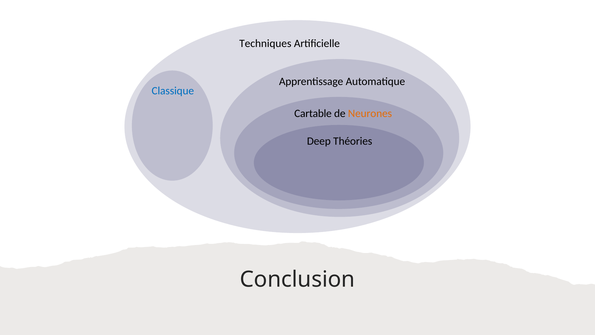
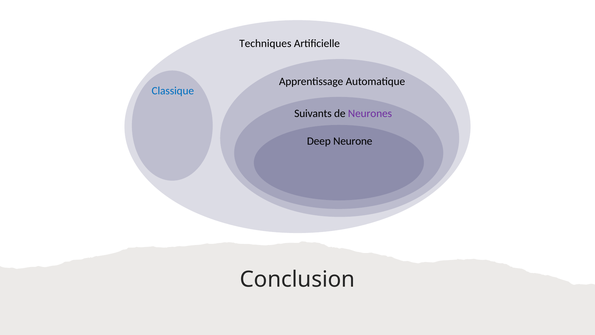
Cartable: Cartable -> Suivants
Neurones colour: orange -> purple
Théories: Théories -> Neurone
